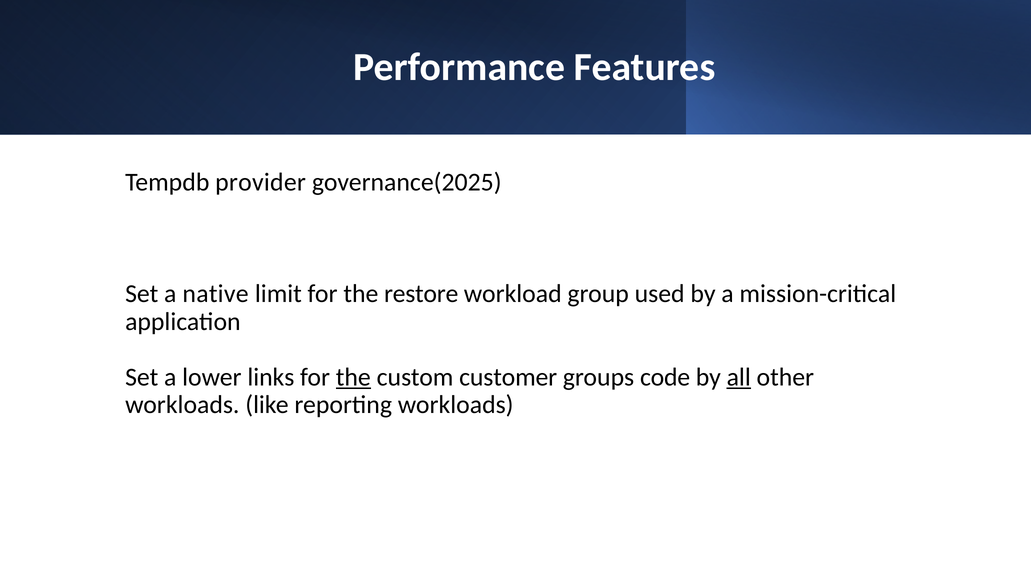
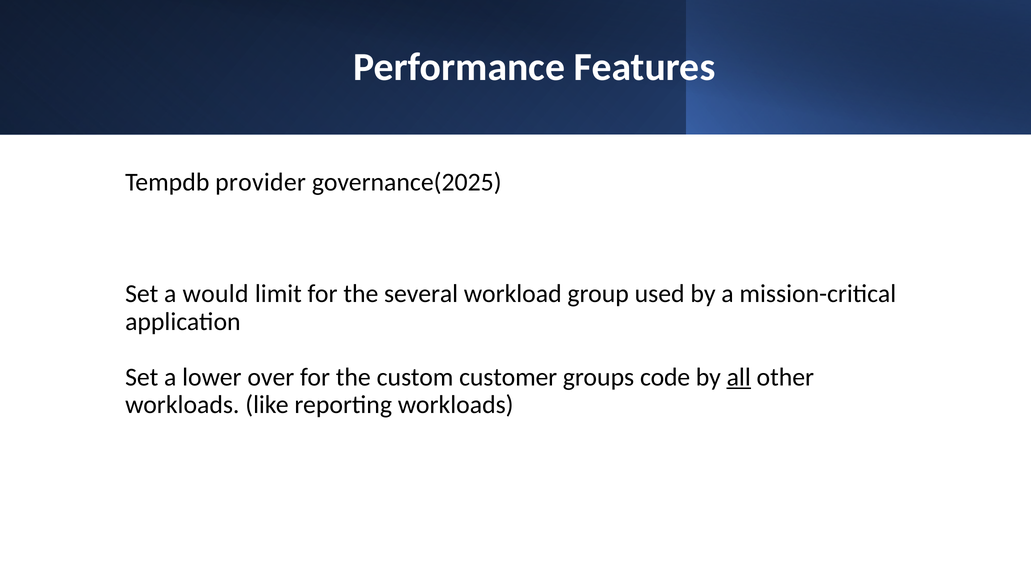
native: native -> would
restore: restore -> several
links: links -> over
the at (353, 377) underline: present -> none
